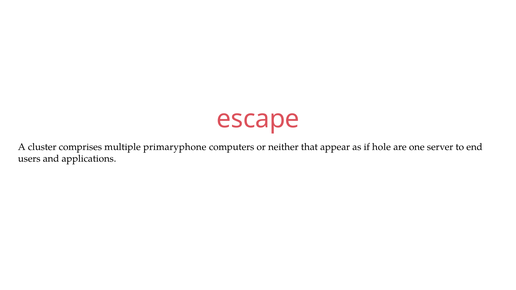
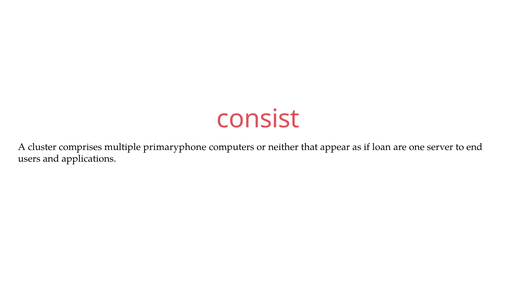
escape: escape -> consist
hole: hole -> loan
